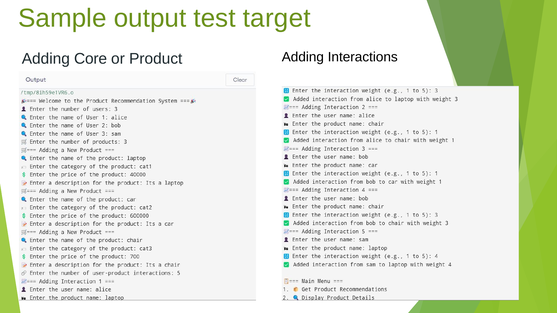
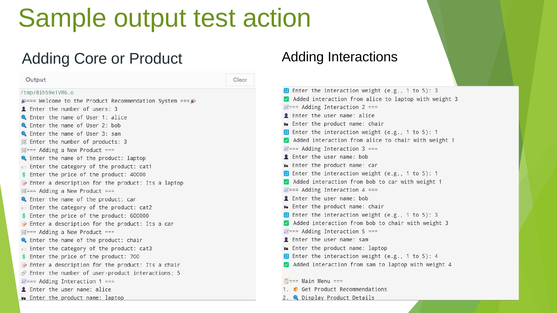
target: target -> action
